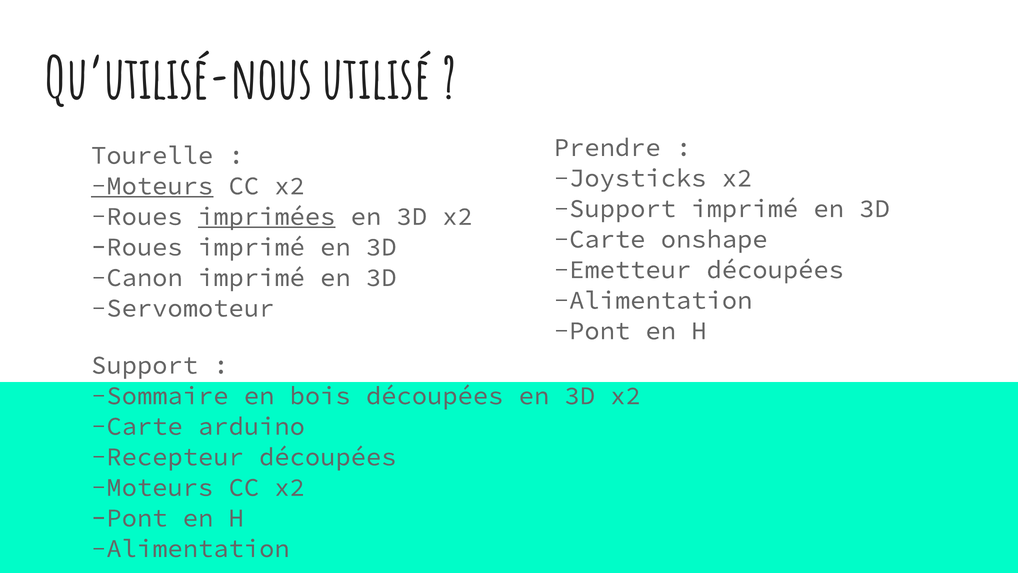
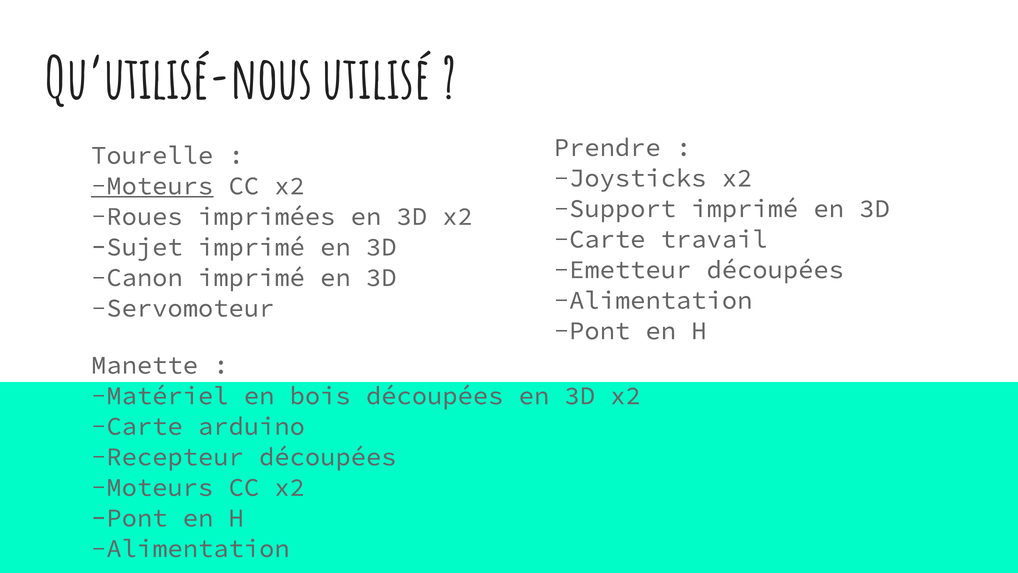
imprimées underline: present -> none
onshape: onshape -> travail
Roues at (137, 247): Roues -> Sujet
Support at (145, 365): Support -> Manette
Sommaire: Sommaire -> Matériel
